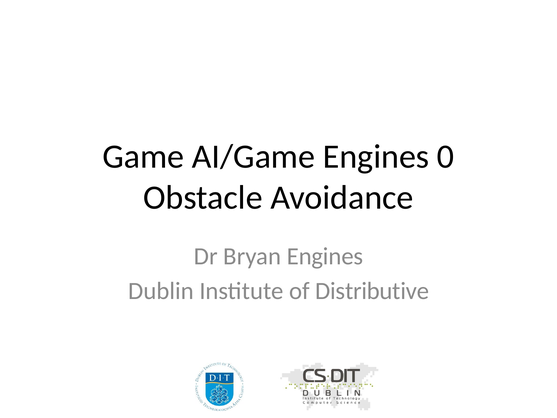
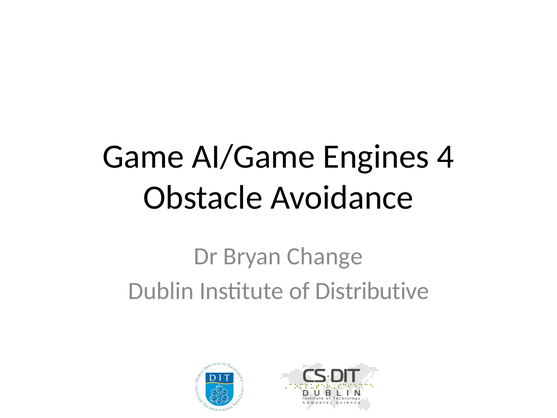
0: 0 -> 4
Bryan Engines: Engines -> Change
